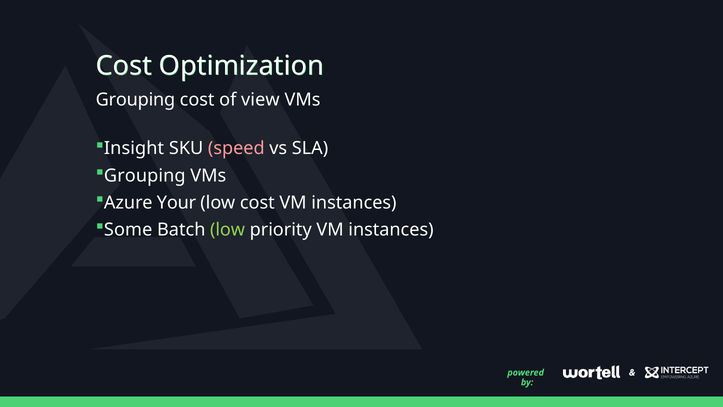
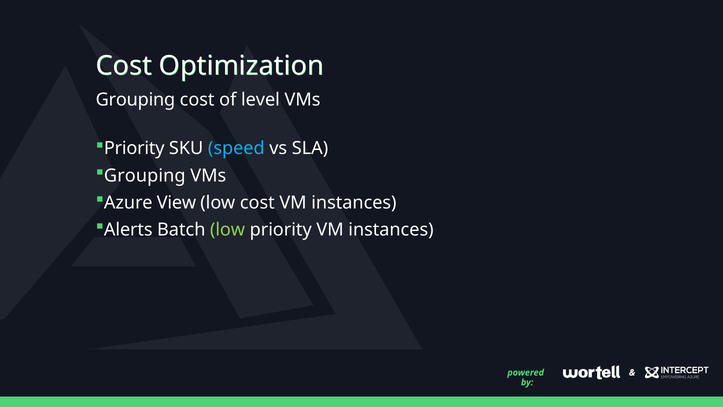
view: view -> level
Insight at (134, 148): Insight -> Priority
speed colour: pink -> light blue
Your: Your -> View
Some: Some -> Alerts
